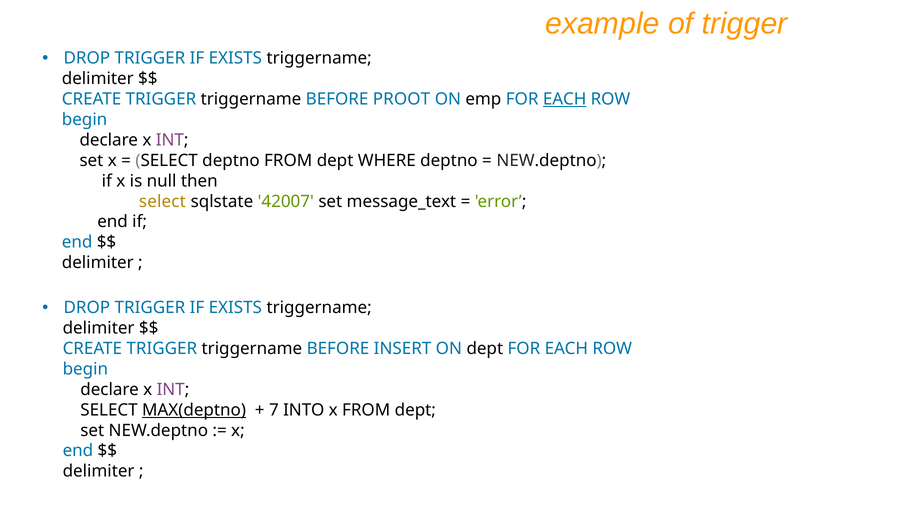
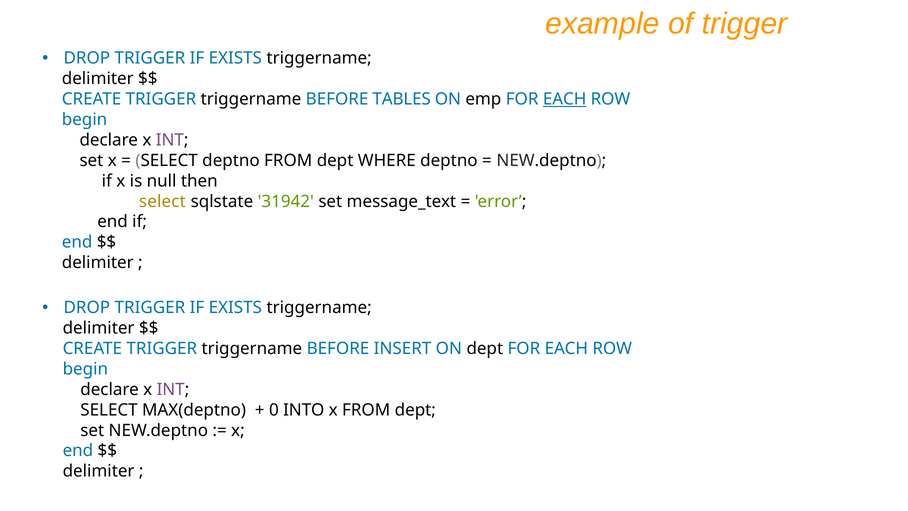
PROOT: PROOT -> TABLES
42007: 42007 -> 31942
MAX(deptno underline: present -> none
7: 7 -> 0
